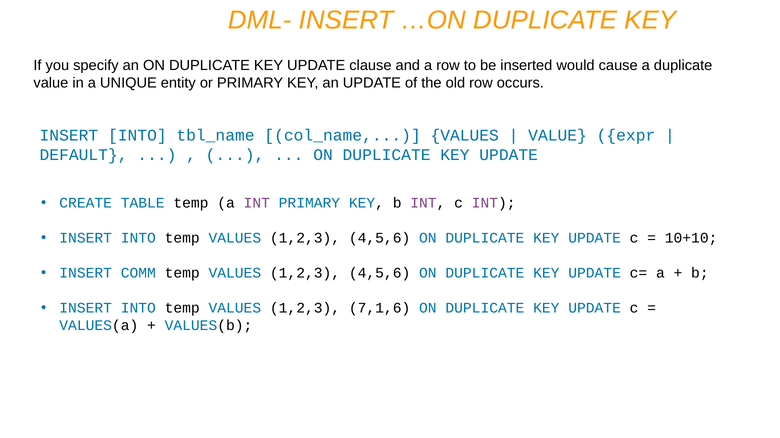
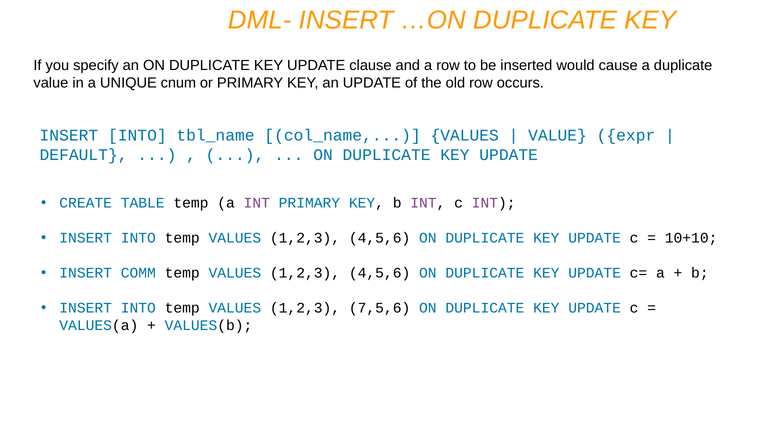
entity: entity -> cnum
7,1,6: 7,1,6 -> 7,5,6
